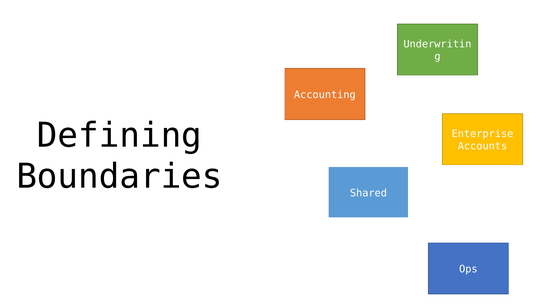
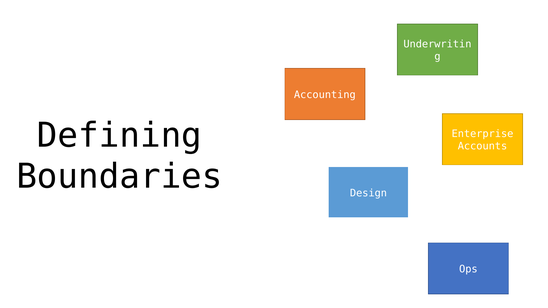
Shared: Shared -> Design
